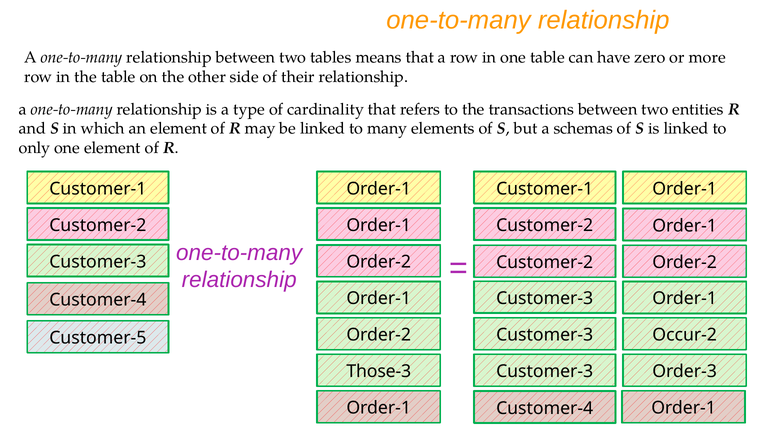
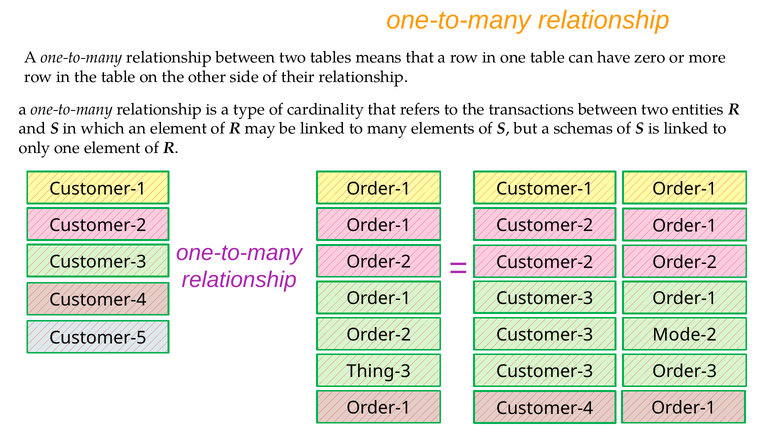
Occur-2: Occur-2 -> Mode-2
Those-3: Those-3 -> Thing-3
